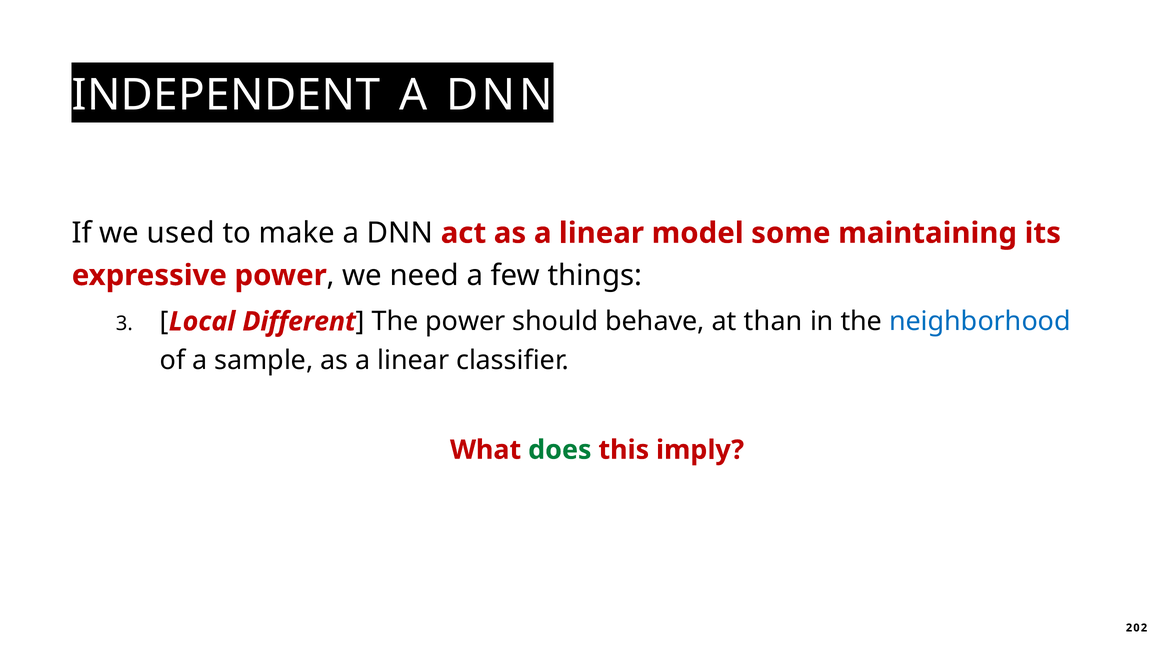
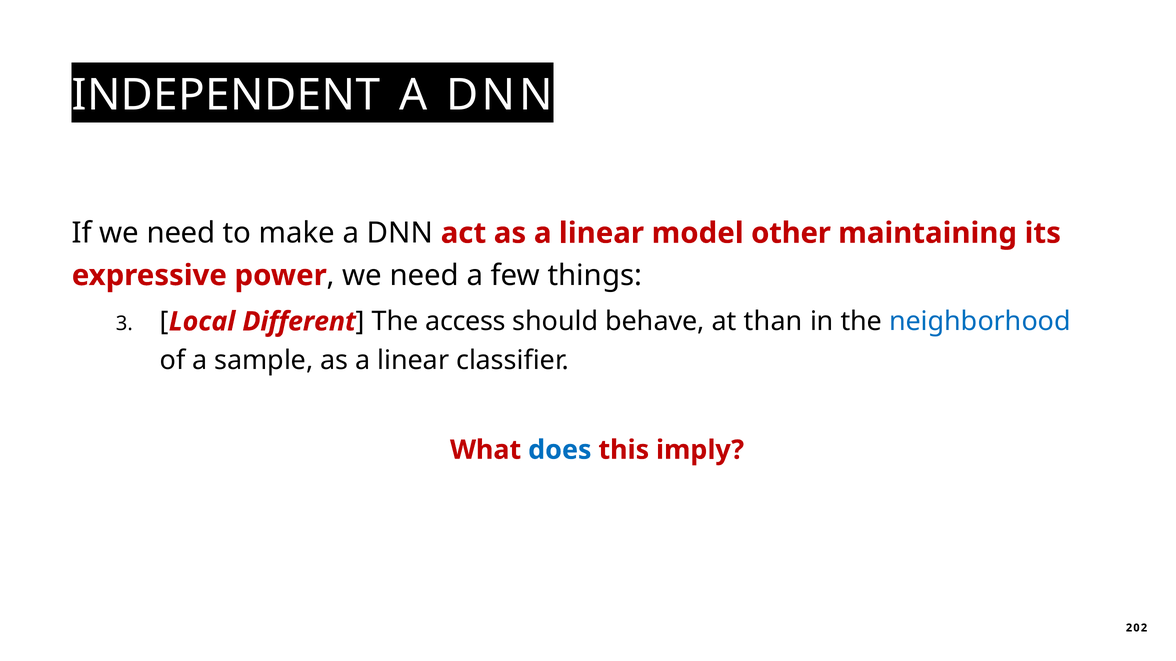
If we used: used -> need
some: some -> other
The power: power -> access
does colour: green -> blue
